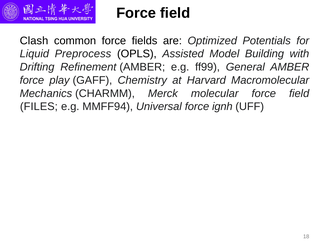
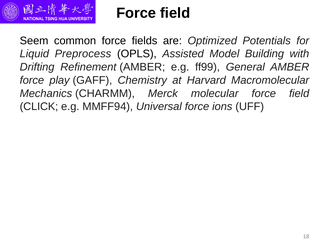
Clash: Clash -> Seem
FILES: FILES -> CLICK
ignh: ignh -> ions
